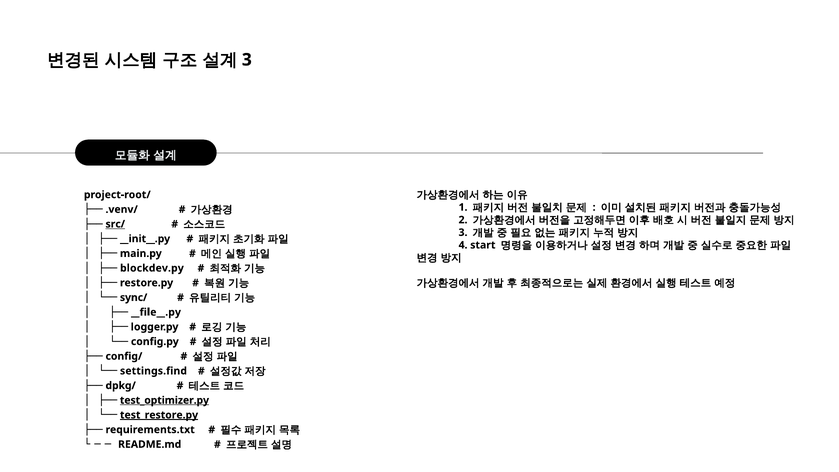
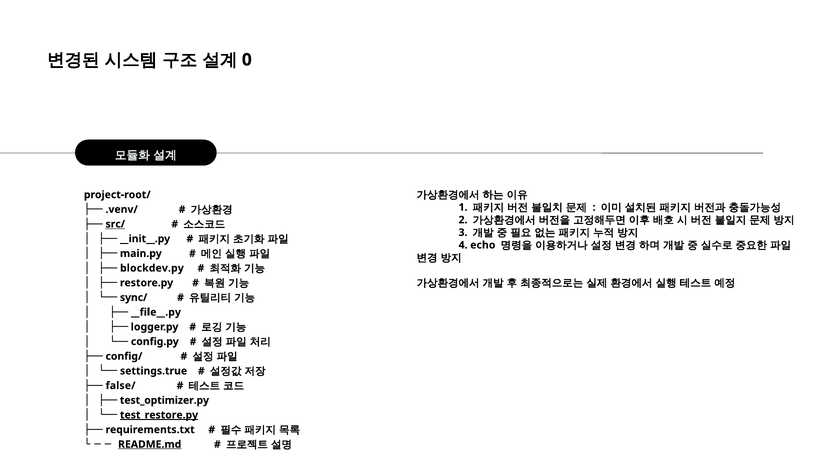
3 at (247, 60): 3 -> 0
start: start -> echo
settings.find: settings.find -> settings.true
dpkg/: dpkg/ -> false/
test_optimizer.py underline: present -> none
README.md underline: none -> present
